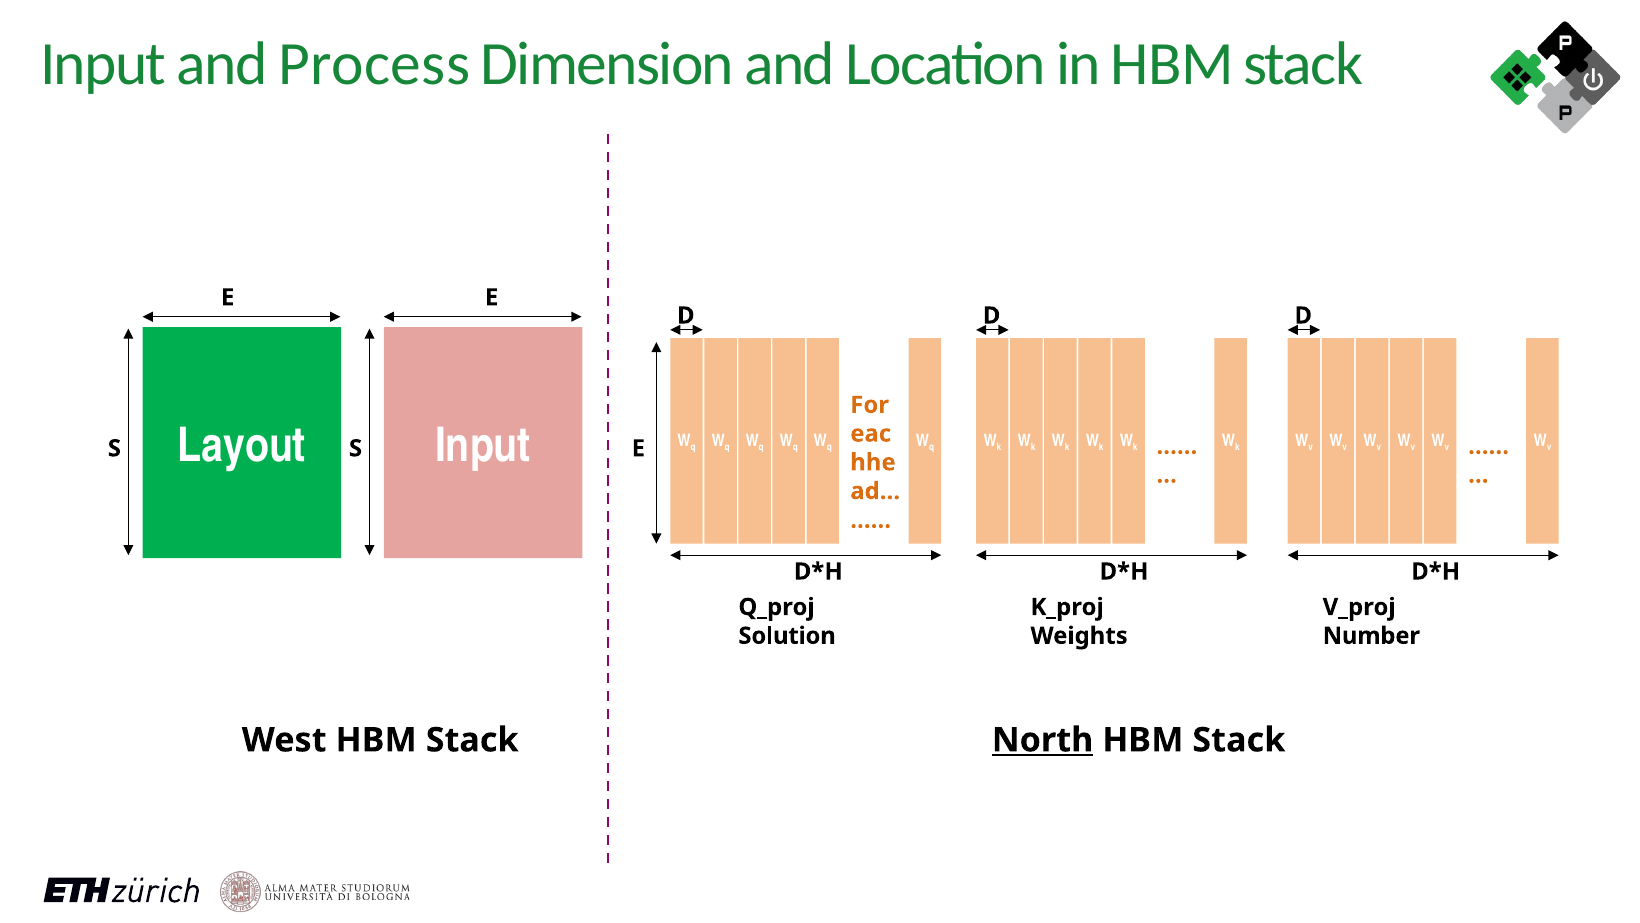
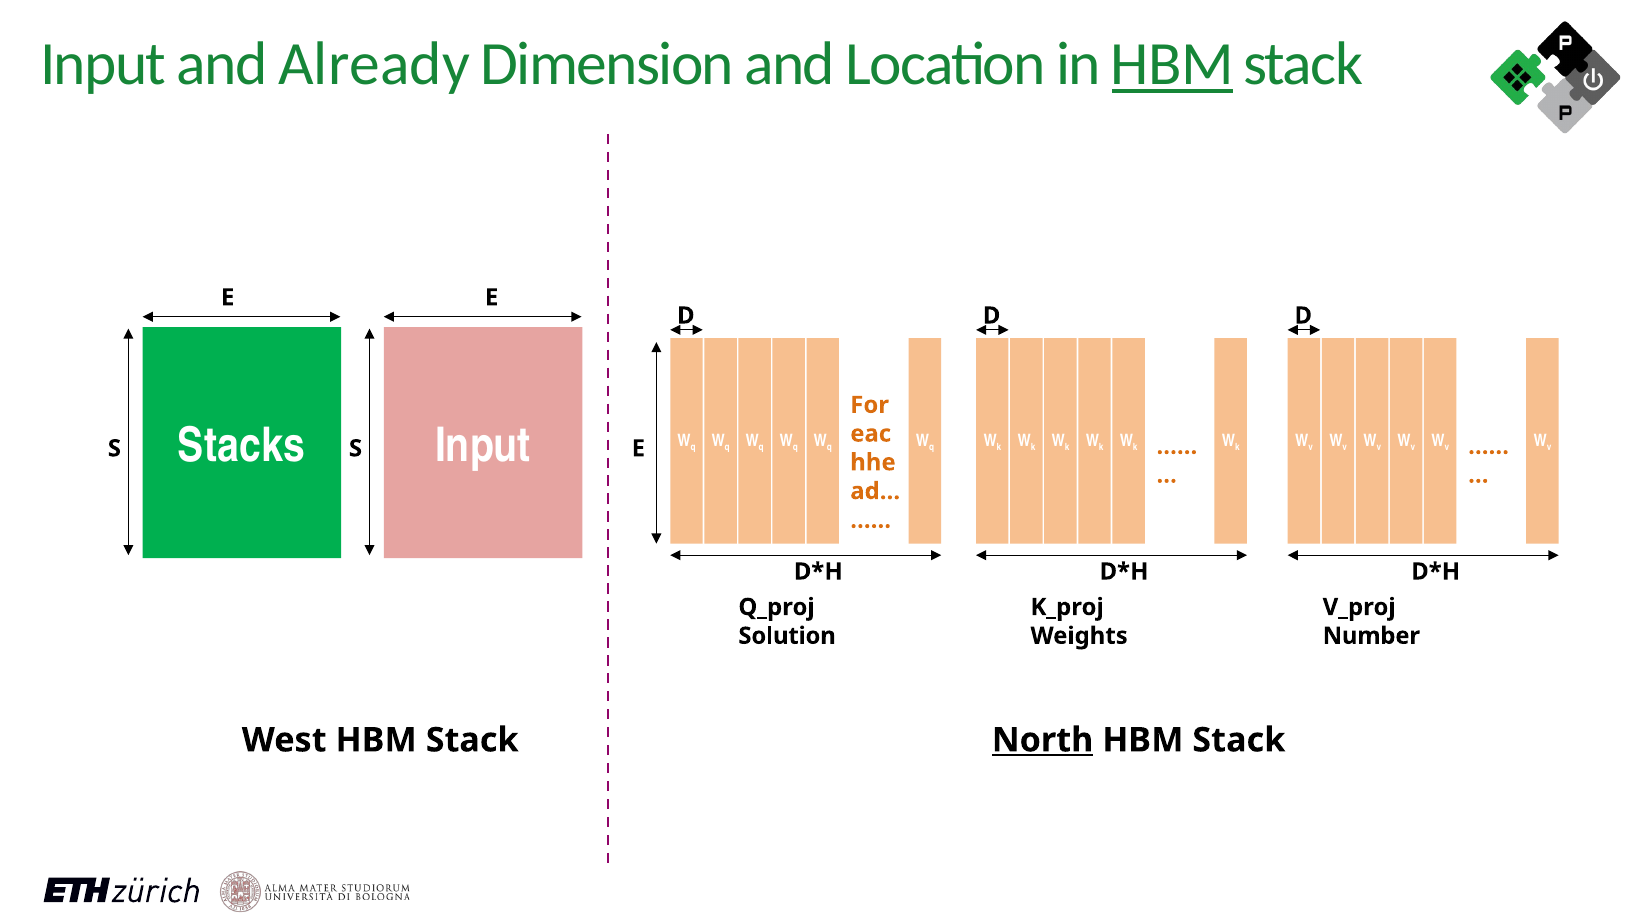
Process: Process -> Already
HBM at (1172, 64) underline: none -> present
Layout: Layout -> Stacks
